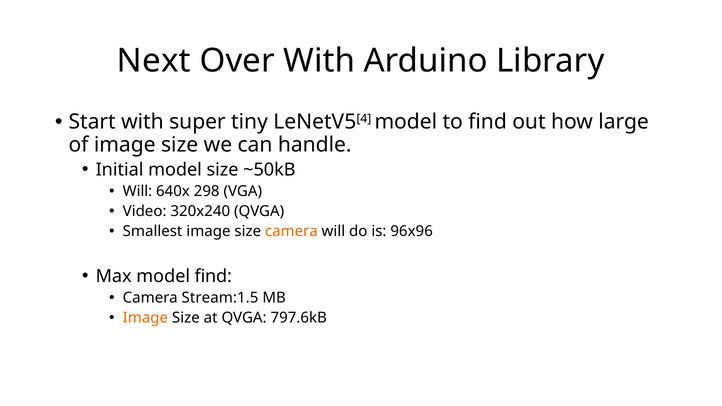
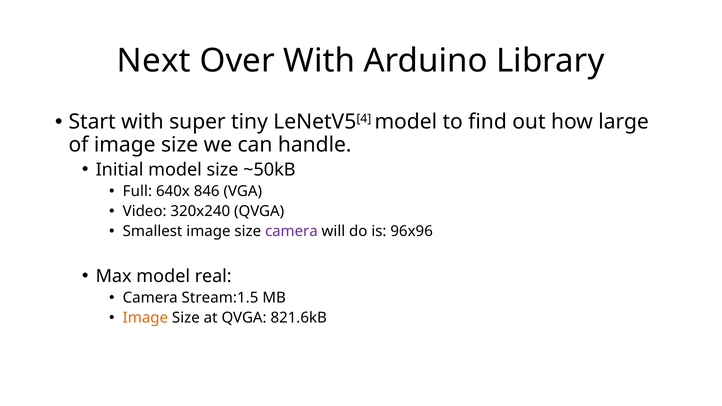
Will at (137, 191): Will -> Full
298: 298 -> 846
camera at (291, 231) colour: orange -> purple
model find: find -> real
797.6kB: 797.6kB -> 821.6kB
